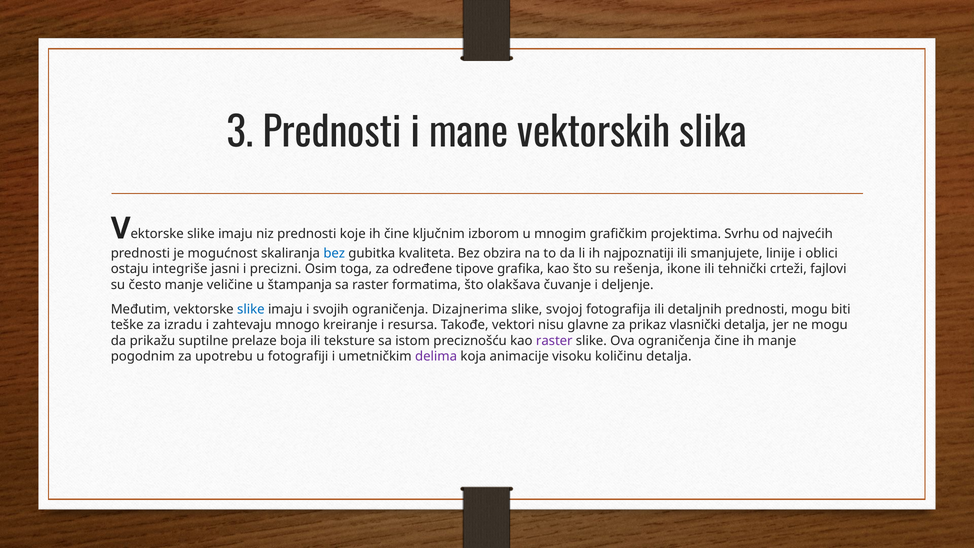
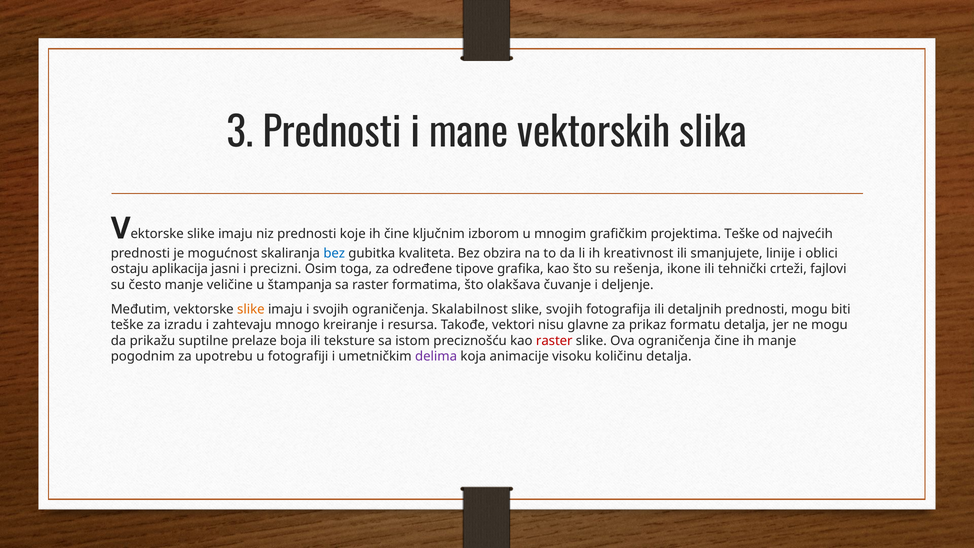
projektima Svrhu: Svrhu -> Teške
najpoznatiji: najpoznatiji -> kreativnost
integriše: integriše -> aplikacija
slike at (251, 309) colour: blue -> orange
Dizajnerima: Dizajnerima -> Skalabilnost
slike svojoj: svojoj -> svojih
vlasnički: vlasnički -> formatu
raster at (554, 341) colour: purple -> red
